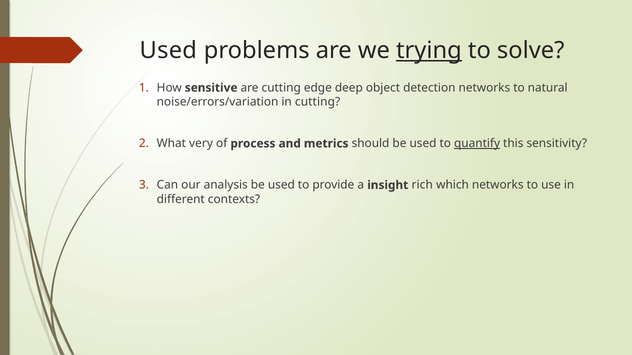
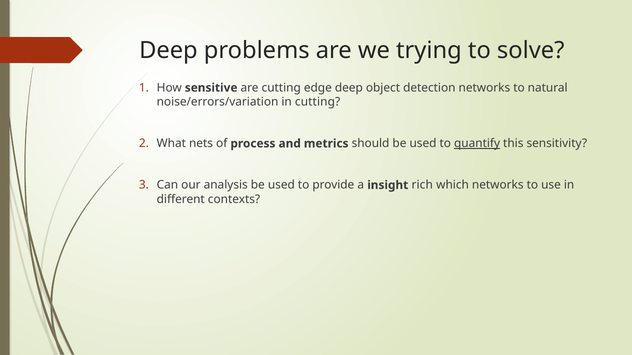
Used at (168, 51): Used -> Deep
trying underline: present -> none
very: very -> nets
